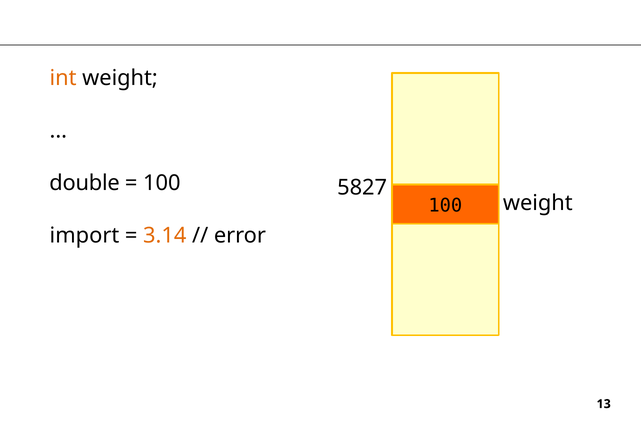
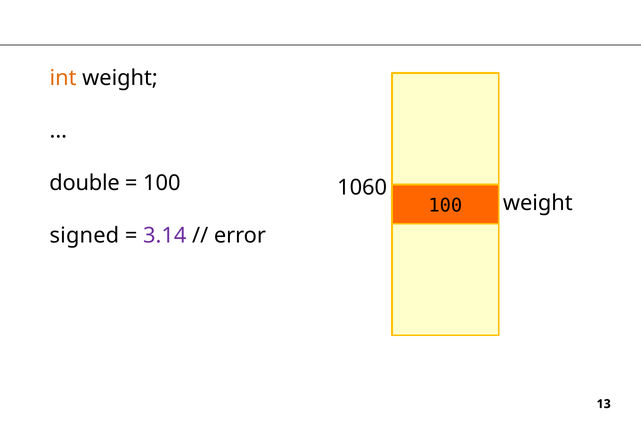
5827: 5827 -> 1060
import: import -> signed
3.14 colour: orange -> purple
